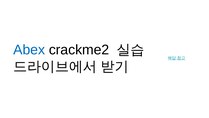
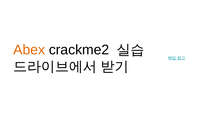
Abex colour: blue -> orange
